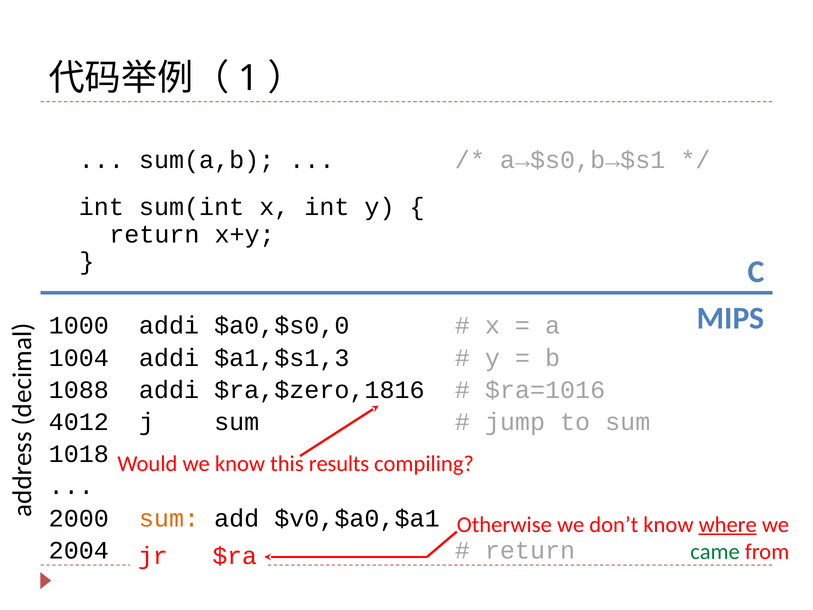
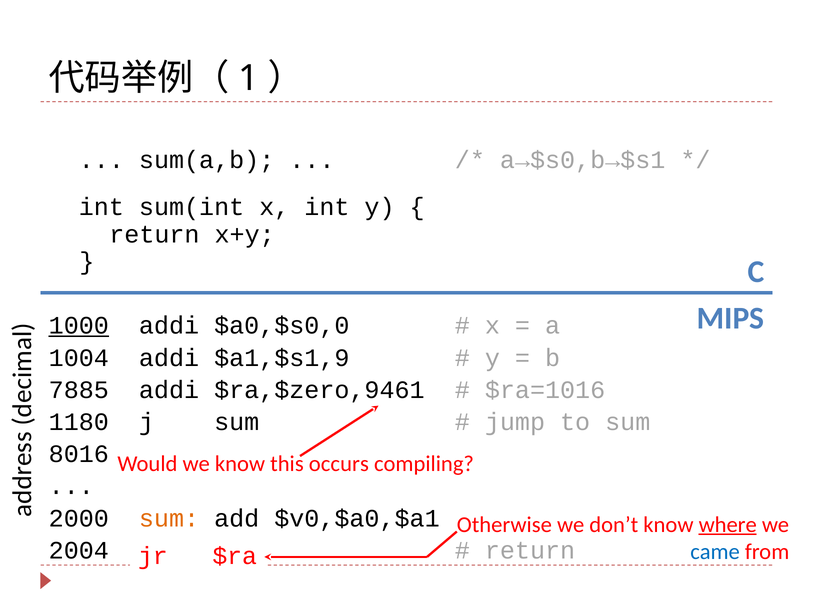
1000 underline: none -> present
$a1,$s1,3: $a1,$s1,3 -> $a1,$s1,9
1088: 1088 -> 7885
$ra,$zero,1816: $ra,$zero,1816 -> $ra,$zero,9461
4012: 4012 -> 1180
1018: 1018 -> 8016
results: results -> occurs
came colour: green -> blue
